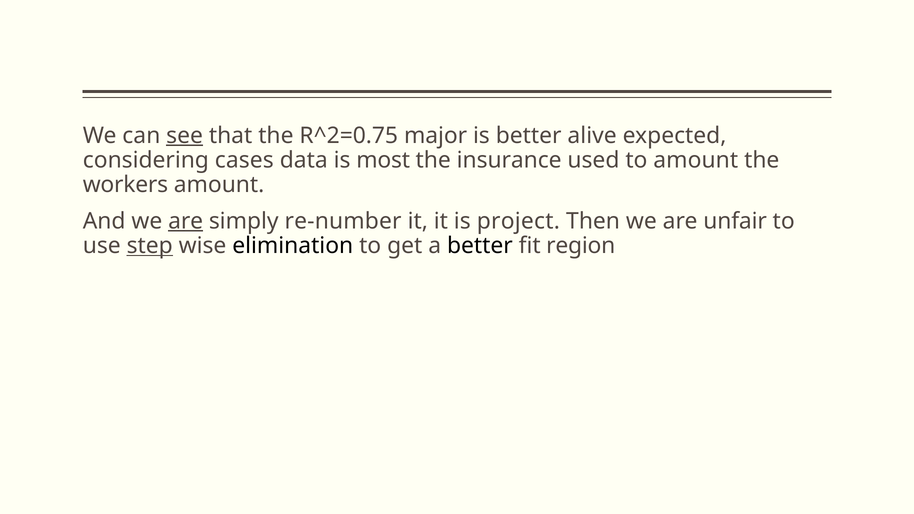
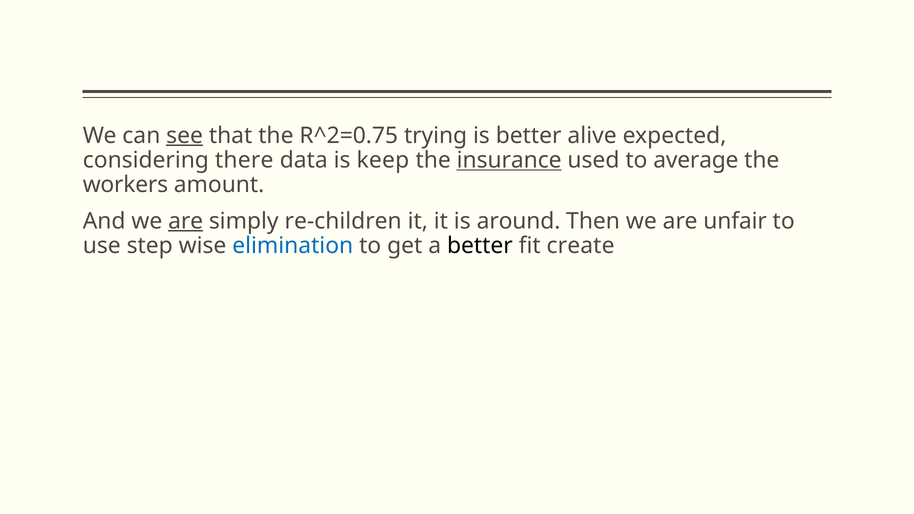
major: major -> trying
cases: cases -> there
most: most -> keep
insurance underline: none -> present
to amount: amount -> average
re-number: re-number -> re-children
project: project -> around
step underline: present -> none
elimination colour: black -> blue
region: region -> create
